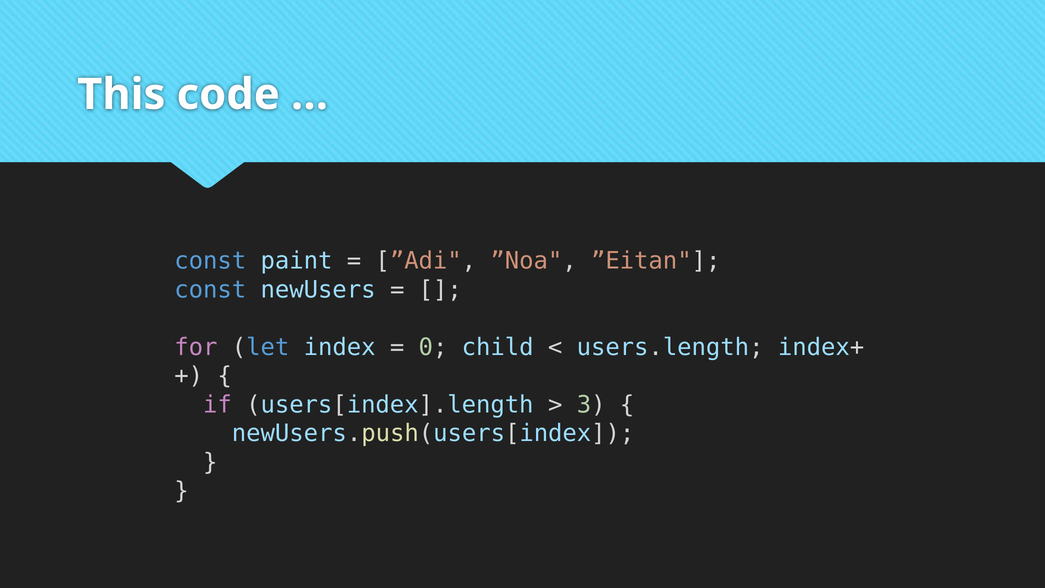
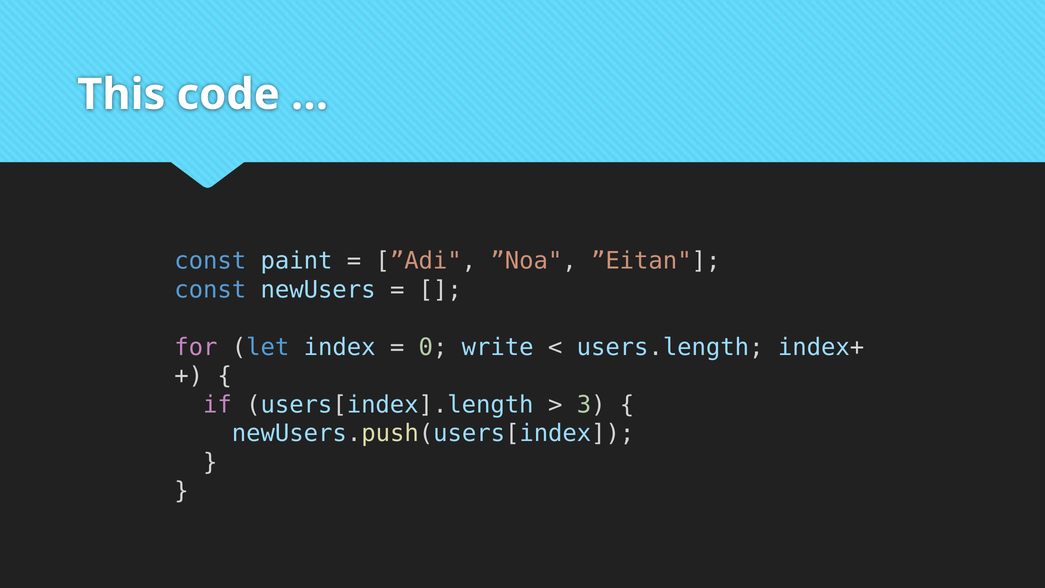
child: child -> write
